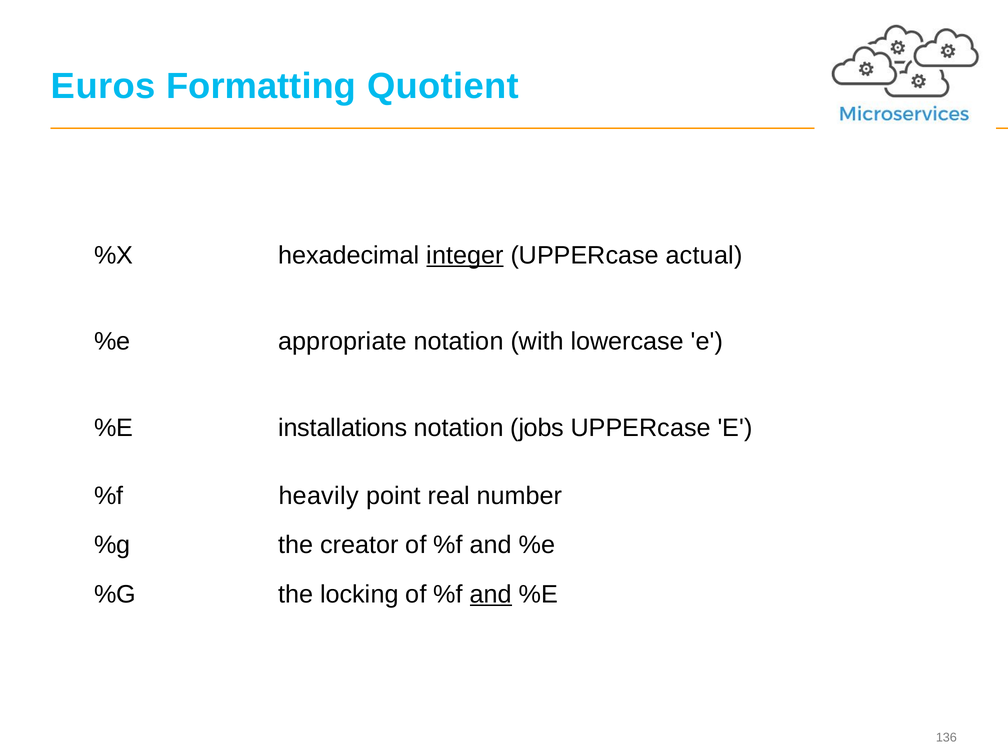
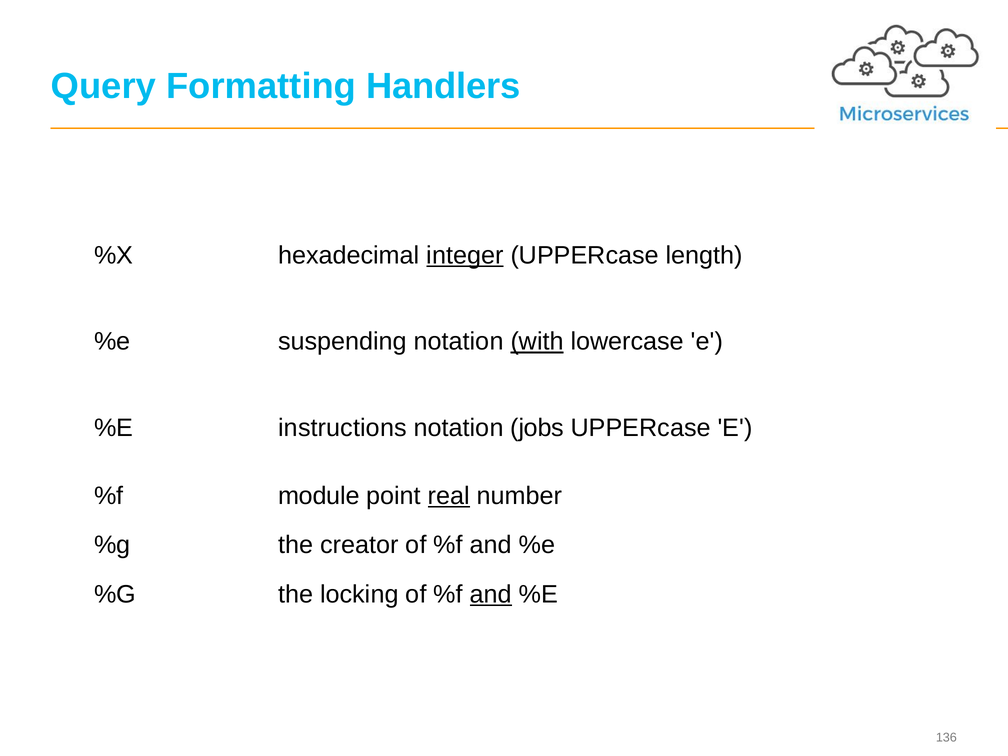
Euros: Euros -> Query
Quotient: Quotient -> Handlers
actual: actual -> length
appropriate: appropriate -> suspending
with underline: none -> present
installations: installations -> instructions
heavily: heavily -> module
real underline: none -> present
